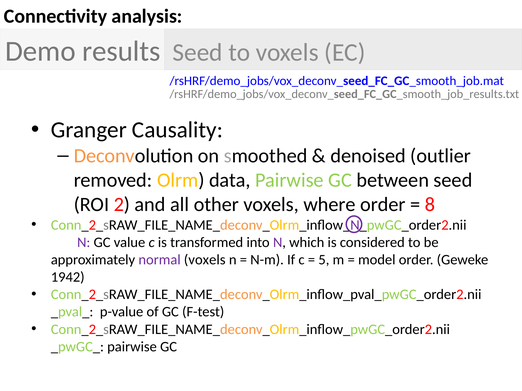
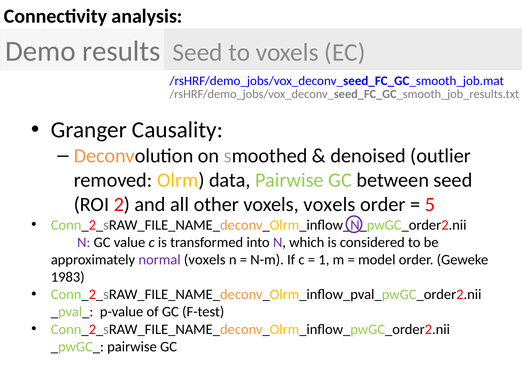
voxels where: where -> voxels
8: 8 -> 5
5: 5 -> 1
1942: 1942 -> 1983
